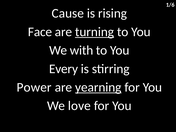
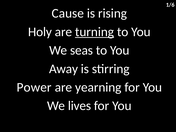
Face: Face -> Holy
with: with -> seas
Every: Every -> Away
yearning underline: present -> none
love: love -> lives
